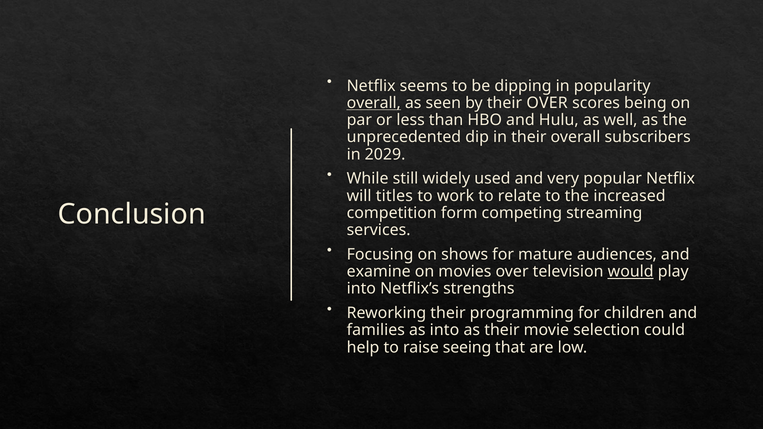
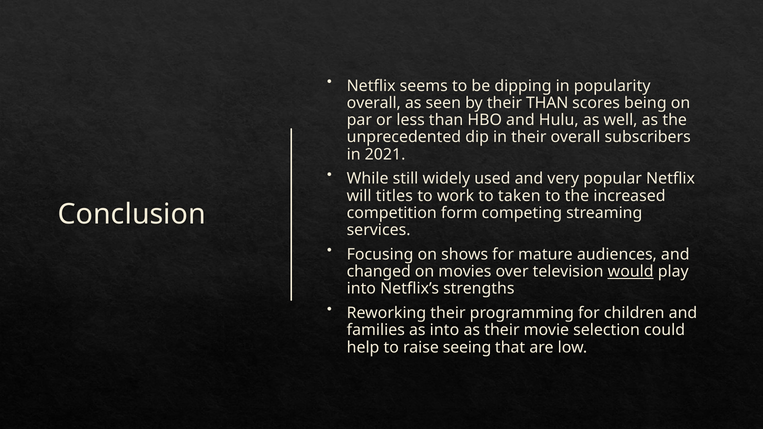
overall at (374, 103) underline: present -> none
their OVER: OVER -> THAN
2029: 2029 -> 2021
relate: relate -> taken
examine: examine -> changed
